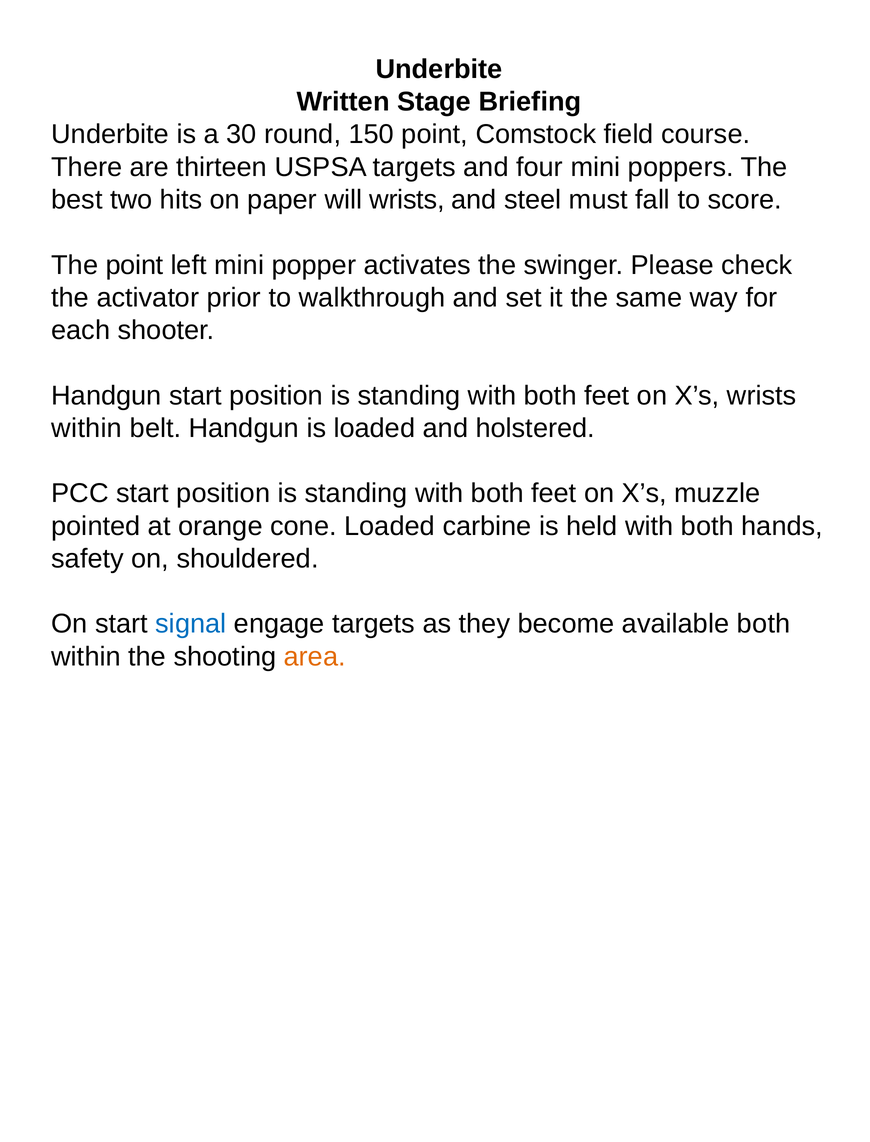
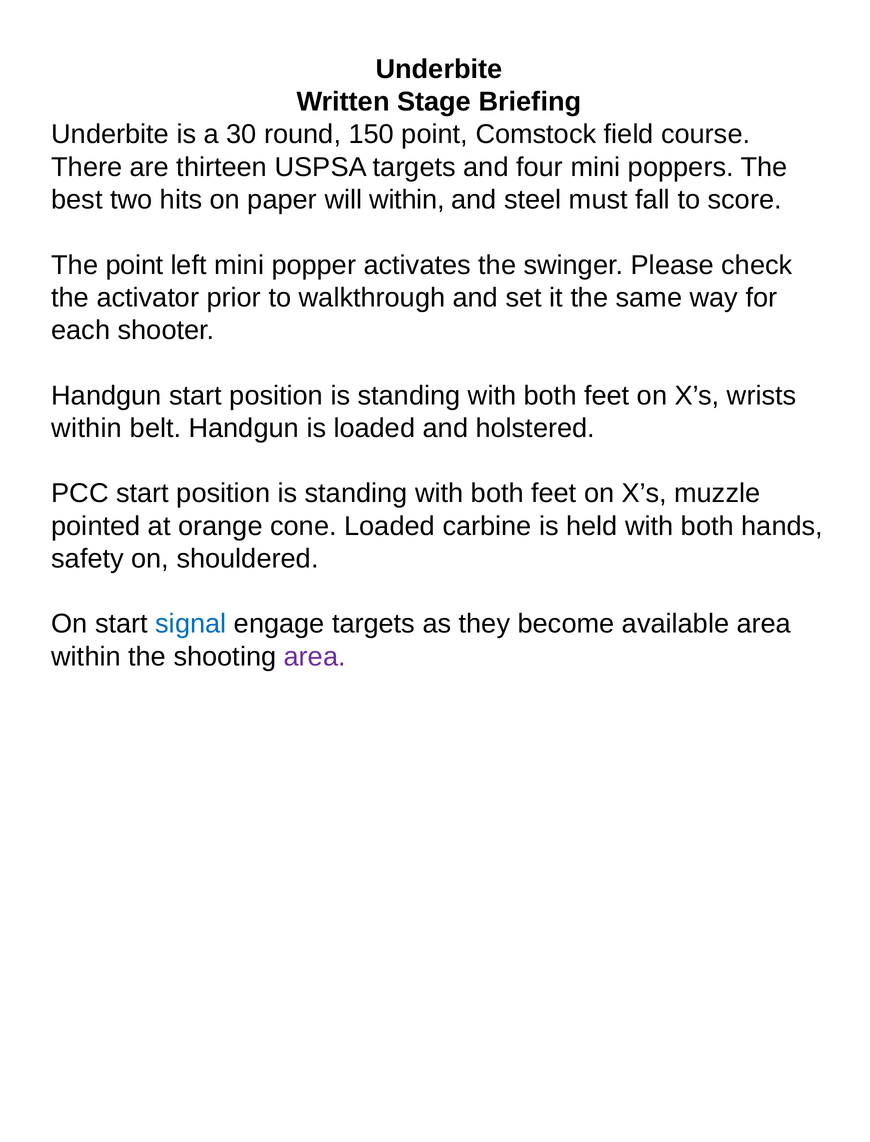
will wrists: wrists -> within
available both: both -> area
area at (315, 657) colour: orange -> purple
